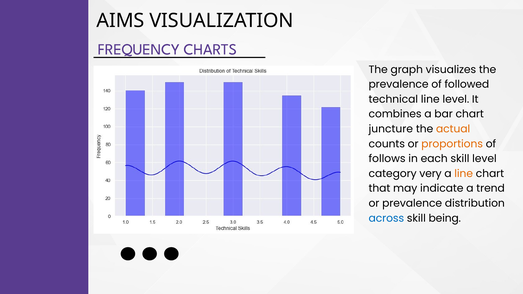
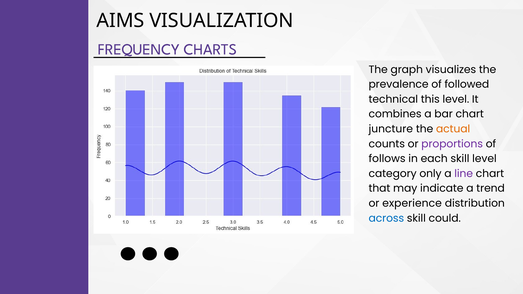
technical line: line -> this
proportions colour: orange -> purple
very: very -> only
line at (464, 174) colour: orange -> purple
or prevalence: prevalence -> experience
being: being -> could
